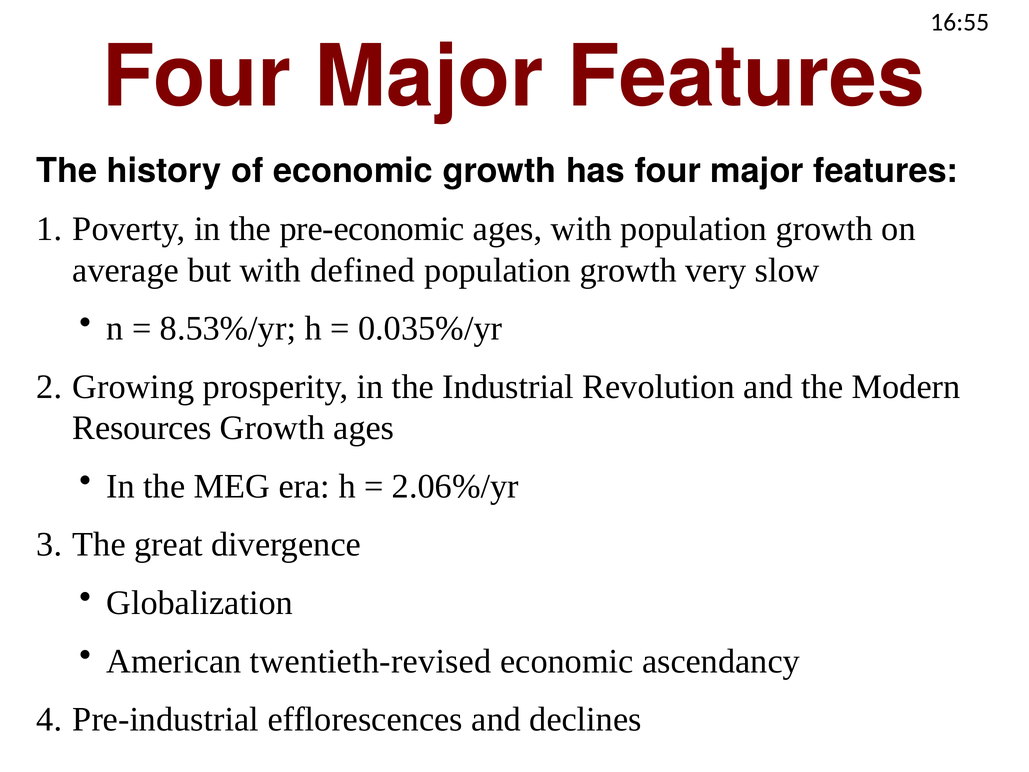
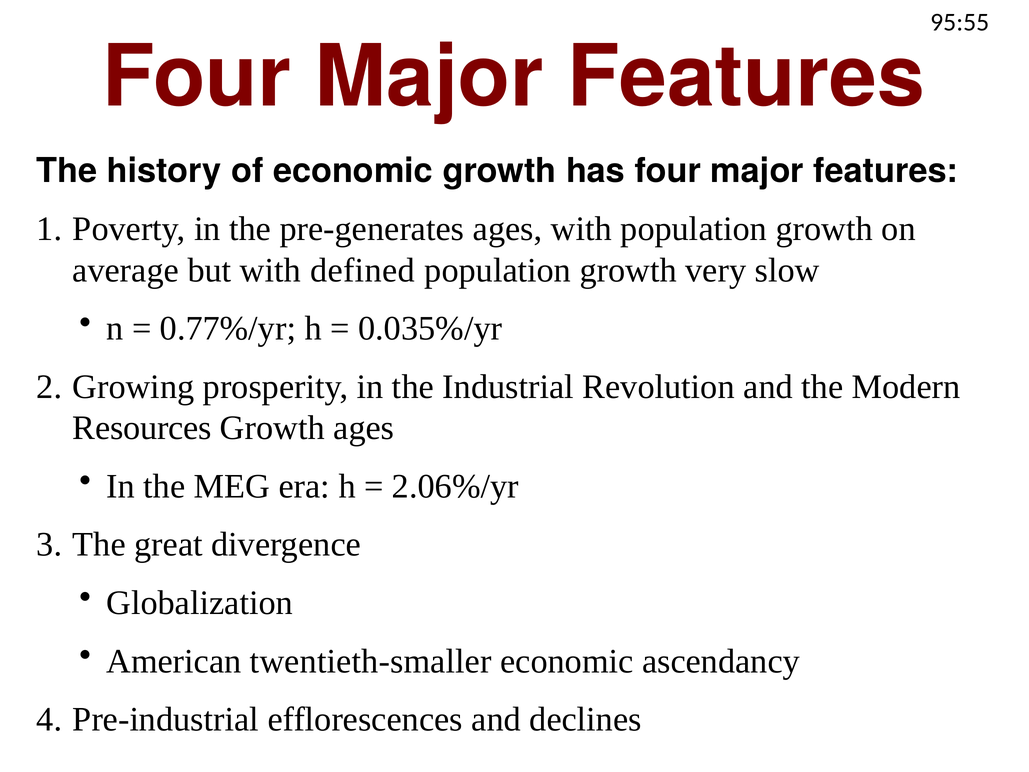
16:55: 16:55 -> 95:55
pre-economic: pre-economic -> pre-generates
8.53%/yr: 8.53%/yr -> 0.77%/yr
twentieth-revised: twentieth-revised -> twentieth-smaller
